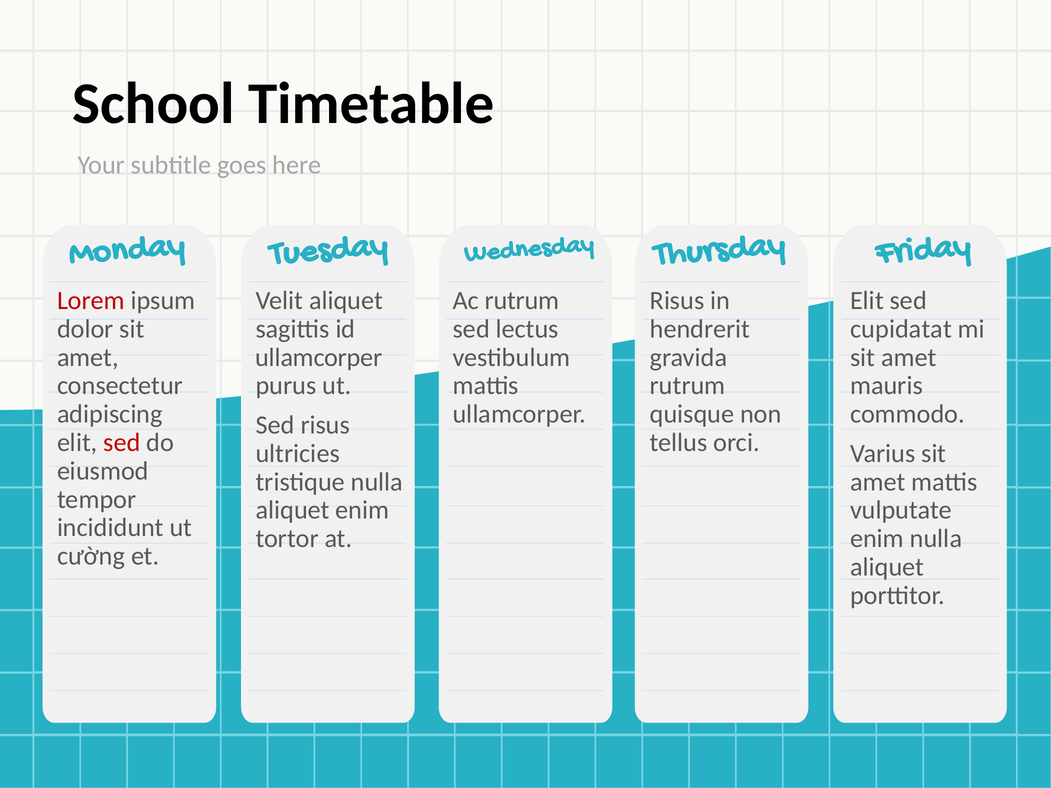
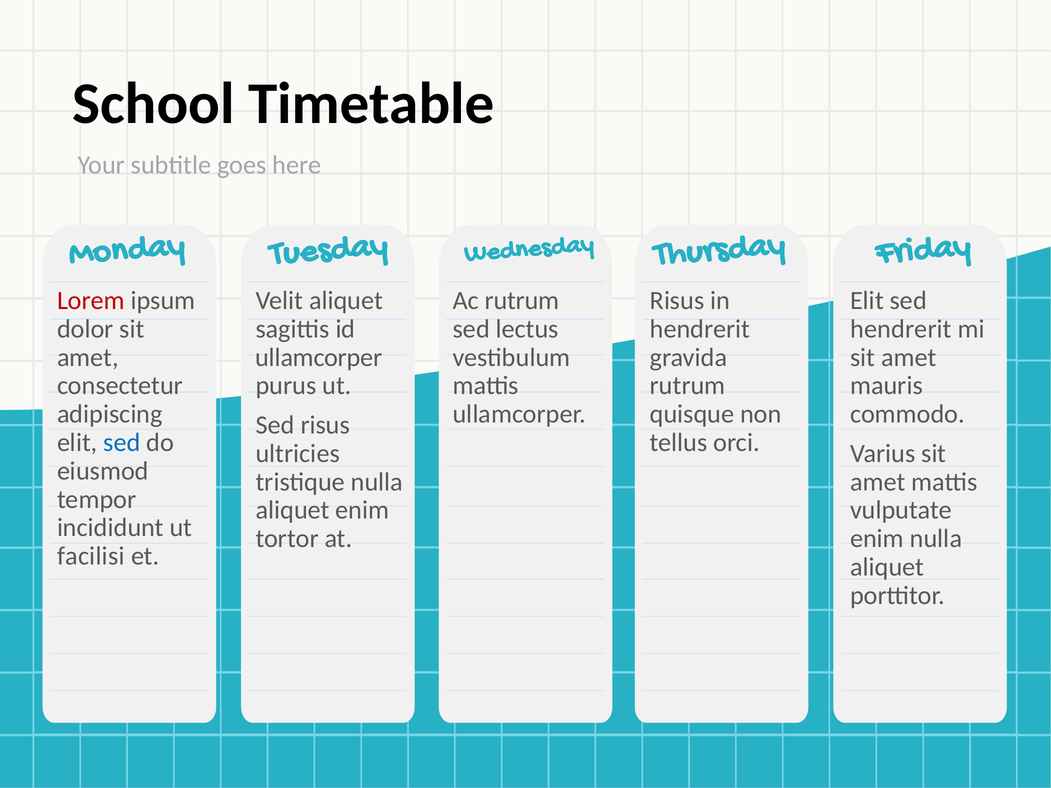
cupidatat at (901, 329): cupidatat -> hendrerit
sed at (122, 443) colour: red -> blue
cường: cường -> facilisi
